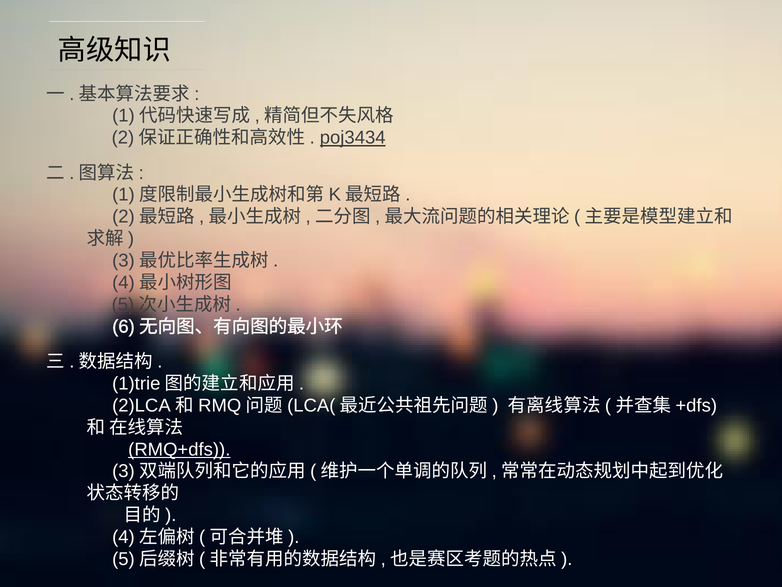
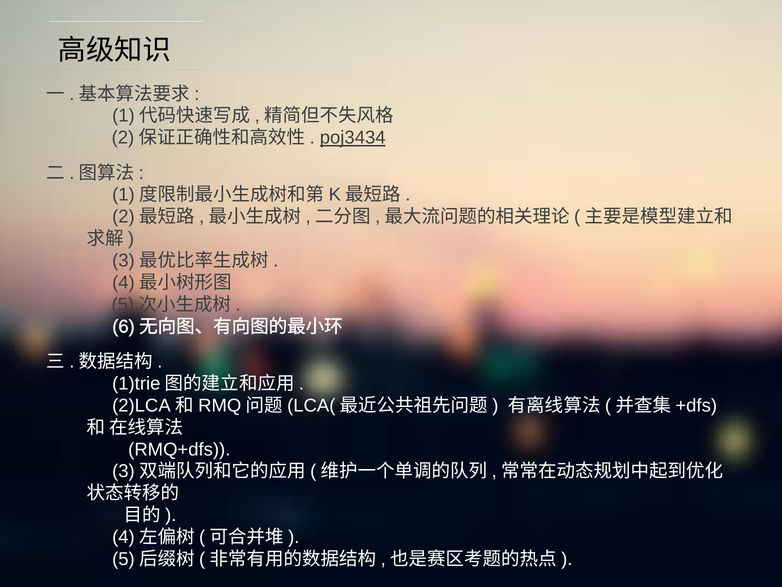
RMQ+dfs underline: present -> none
